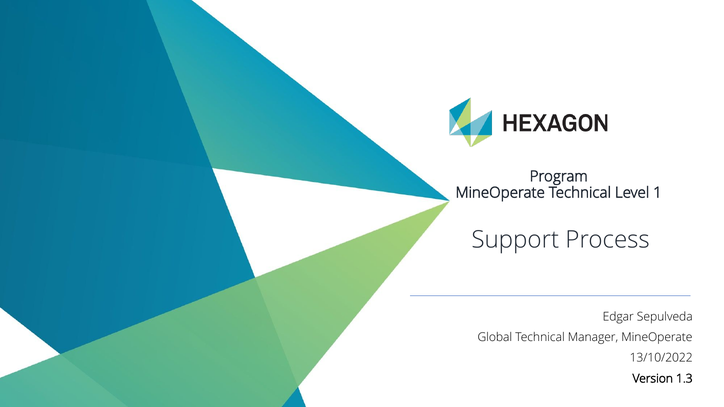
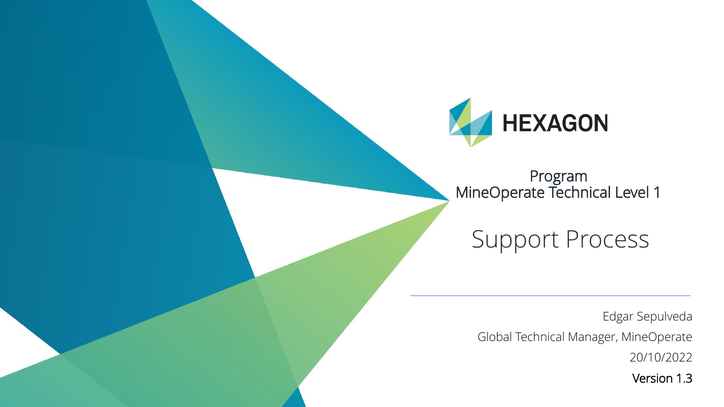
13/10/2022: 13/10/2022 -> 20/10/2022
